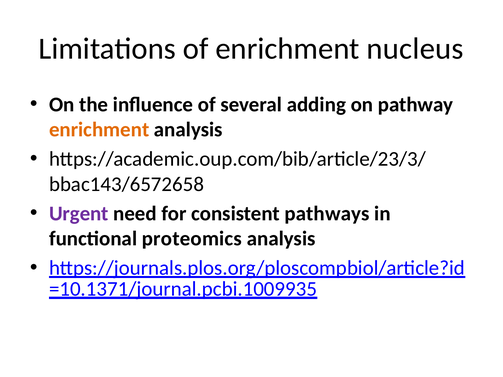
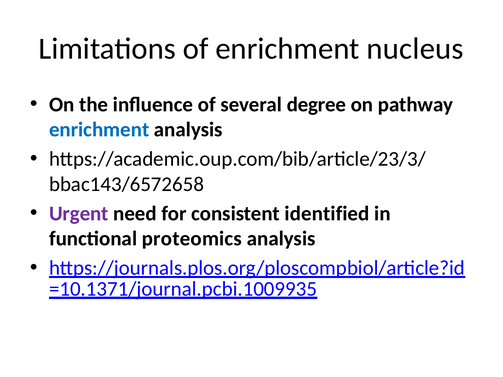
adding: adding -> degree
enrichment at (99, 130) colour: orange -> blue
pathways: pathways -> identified
